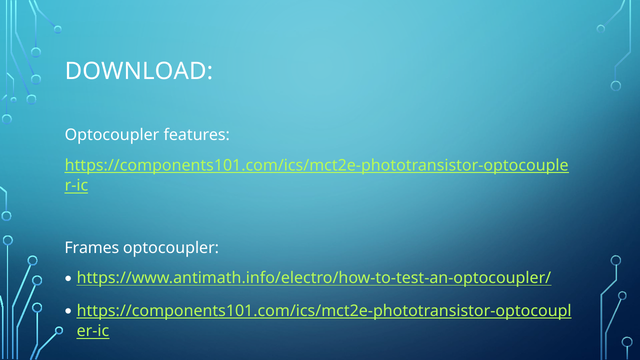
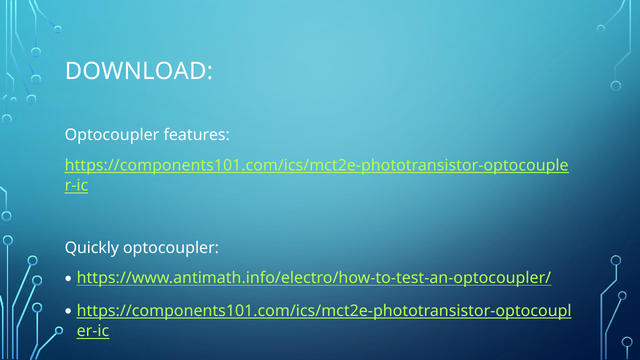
Frames: Frames -> Quickly
